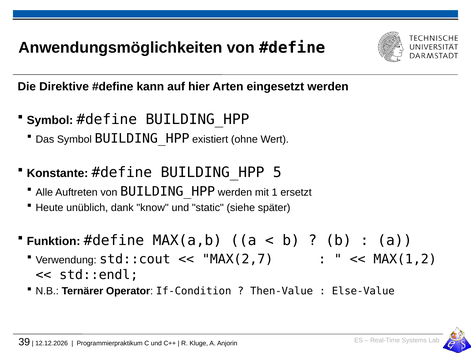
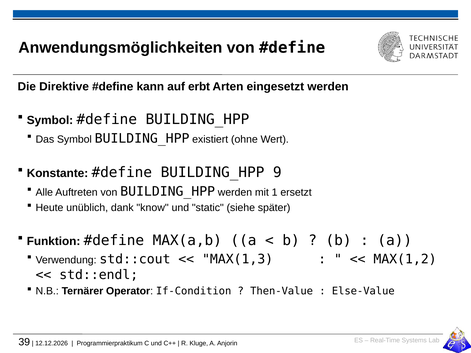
hier: hier -> erbt
5: 5 -> 9
MAX(2,7: MAX(2,7 -> MAX(1,3
